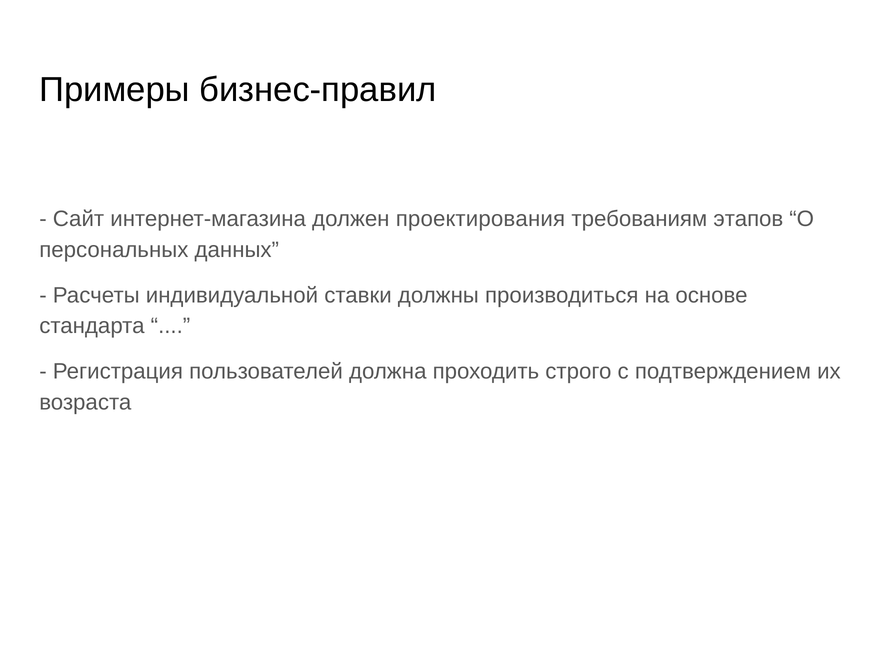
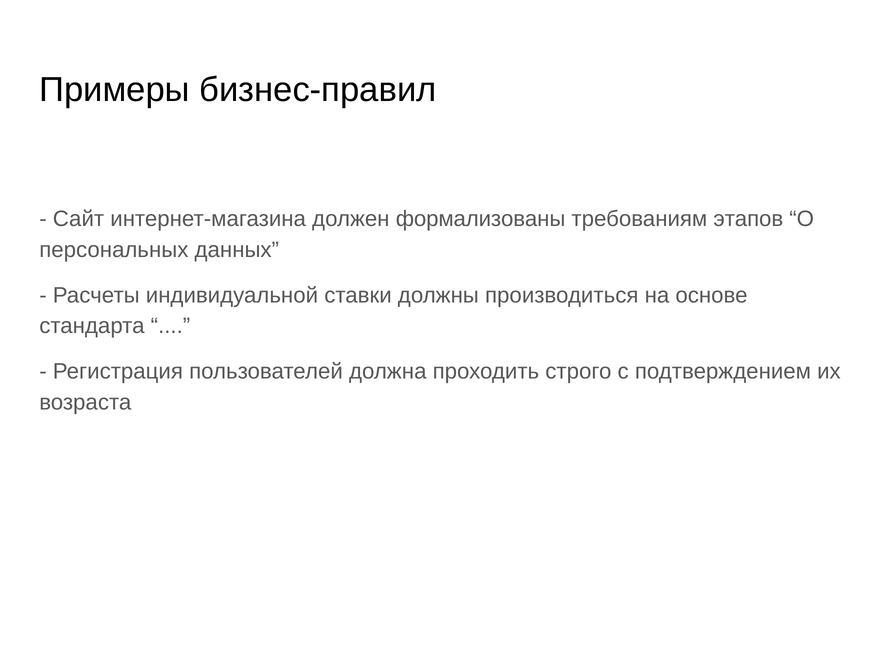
проектирования: проектирования -> формализованы
